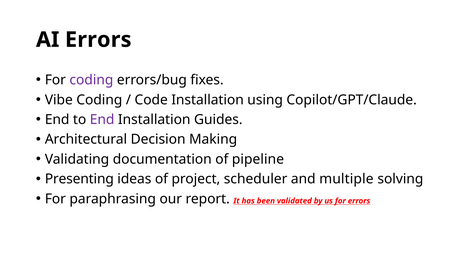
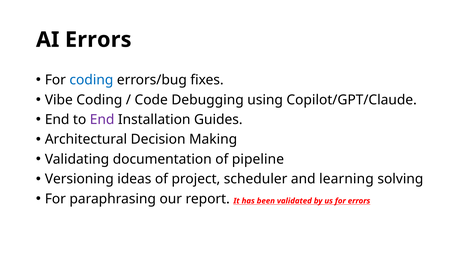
coding at (91, 80) colour: purple -> blue
Code Installation: Installation -> Debugging
Presenting: Presenting -> Versioning
multiple: multiple -> learning
